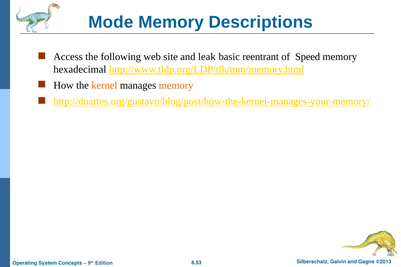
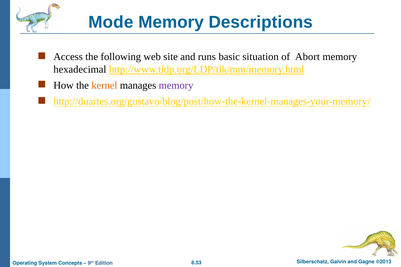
leak: leak -> runs
reentrant: reentrant -> situation
Speed: Speed -> Abort
memory at (176, 86) colour: orange -> purple
